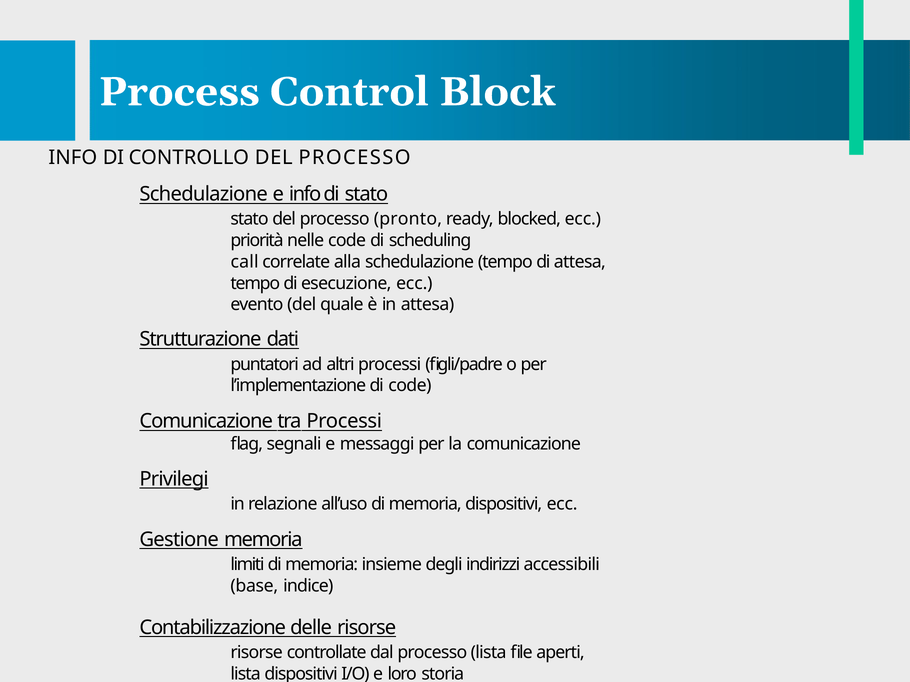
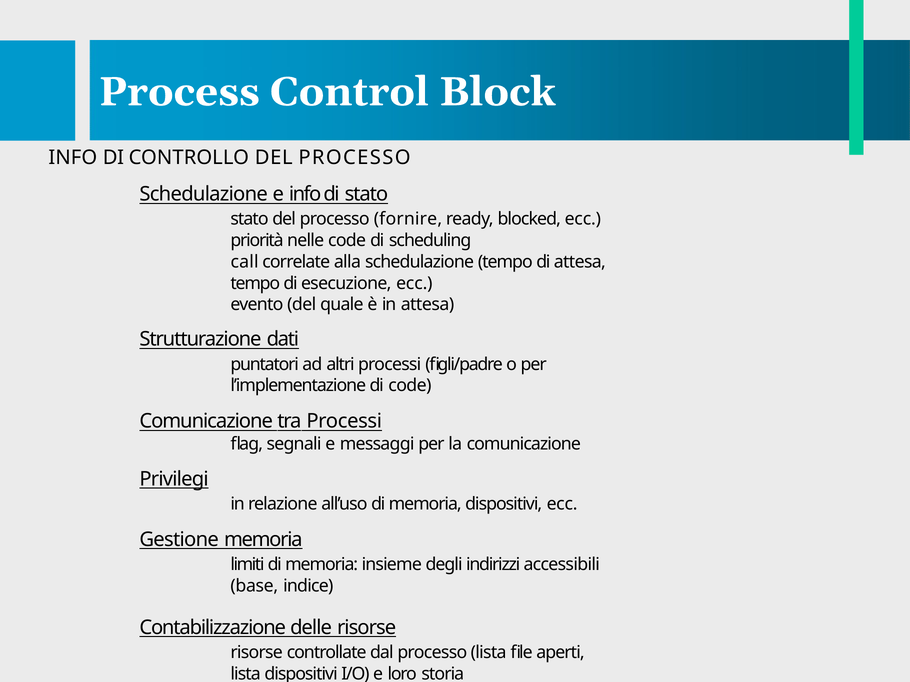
pronto: pronto -> fornire
